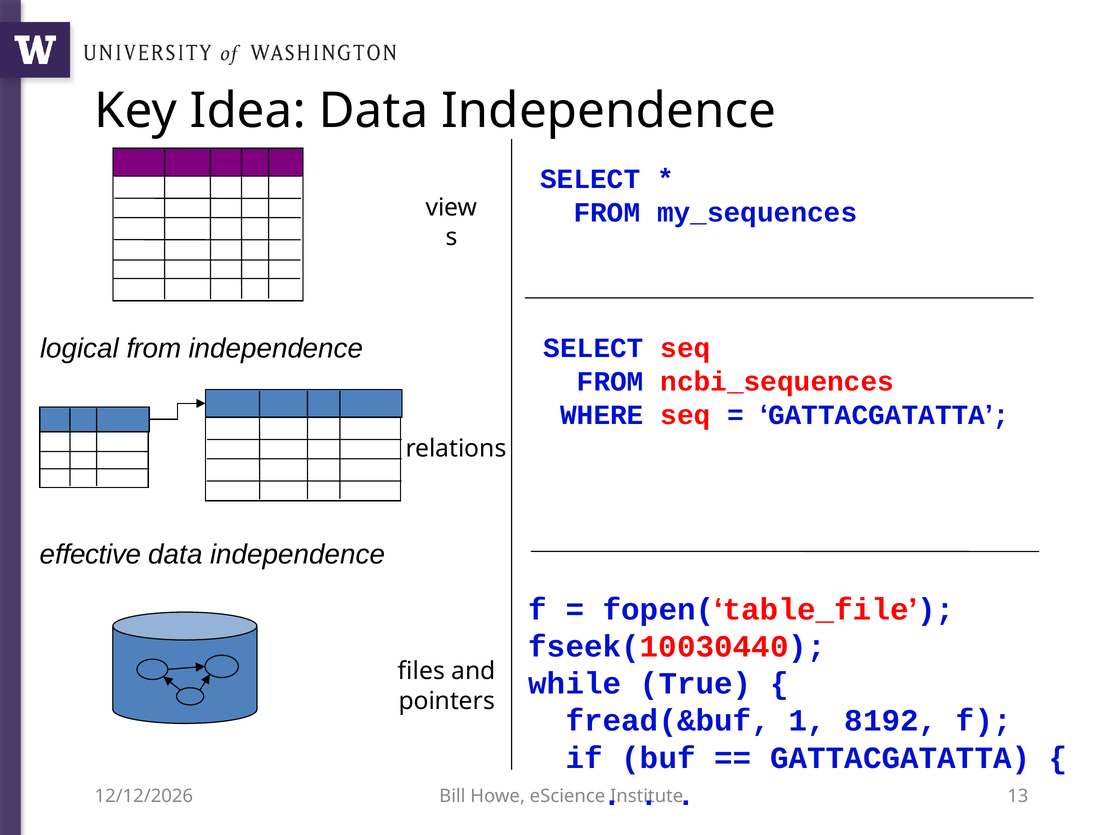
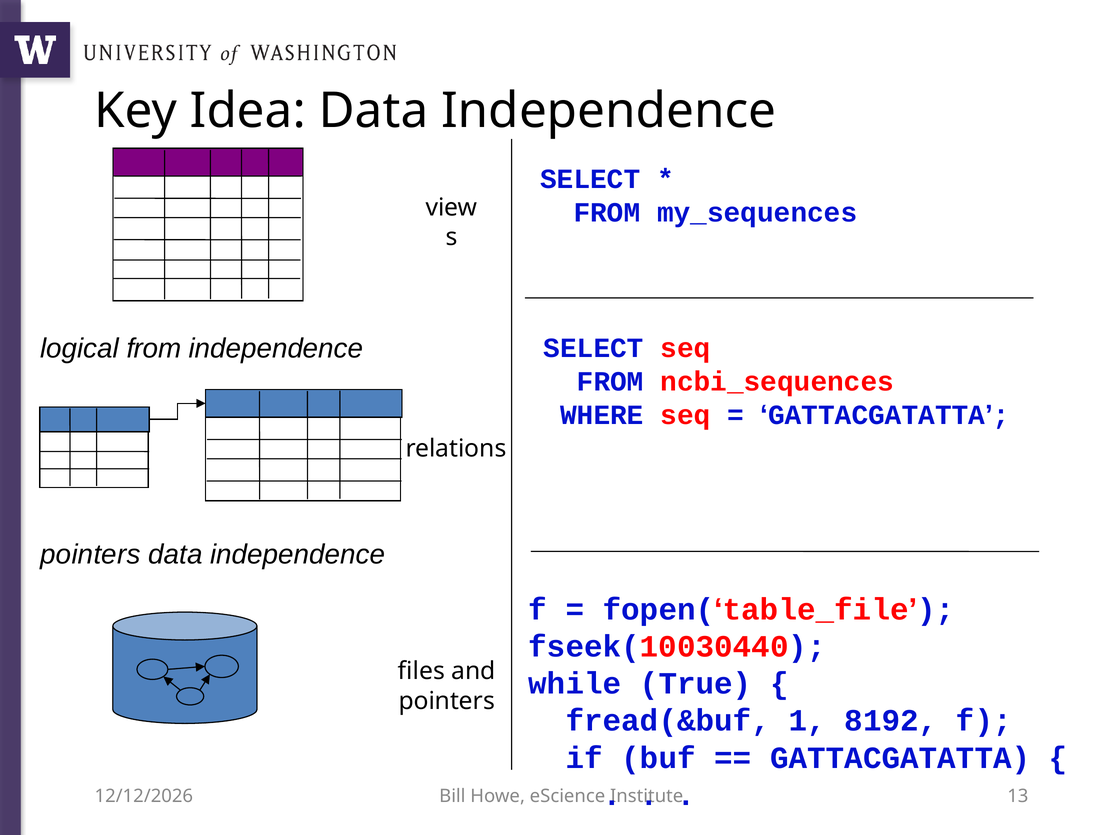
effective at (91, 554): effective -> pointers
